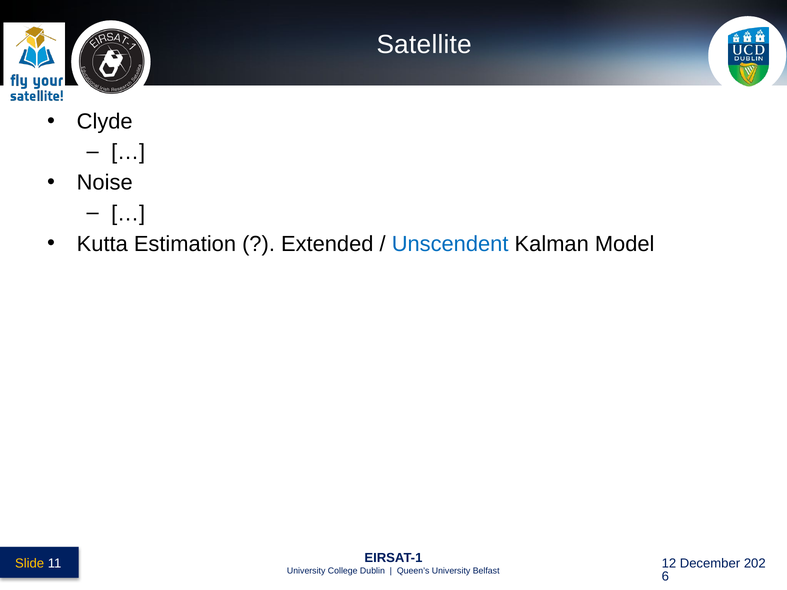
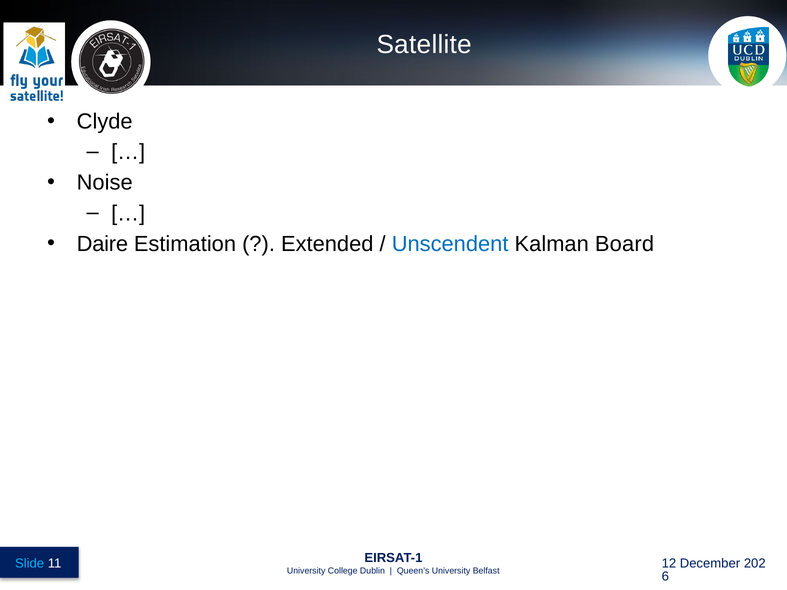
Kutta: Kutta -> Daire
Model: Model -> Board
Slide colour: yellow -> light blue
